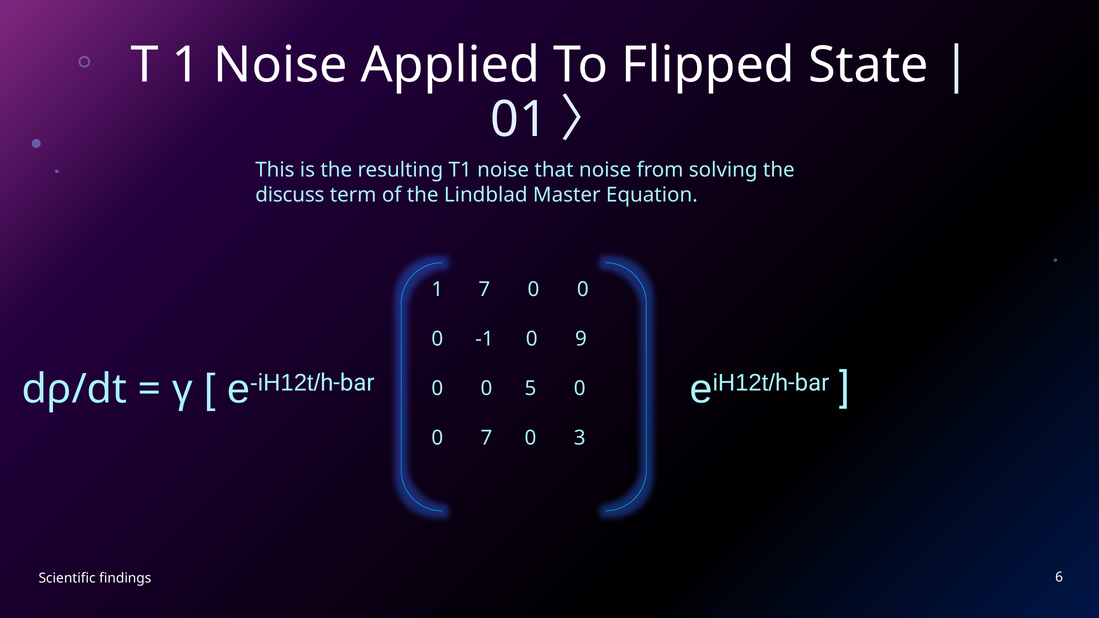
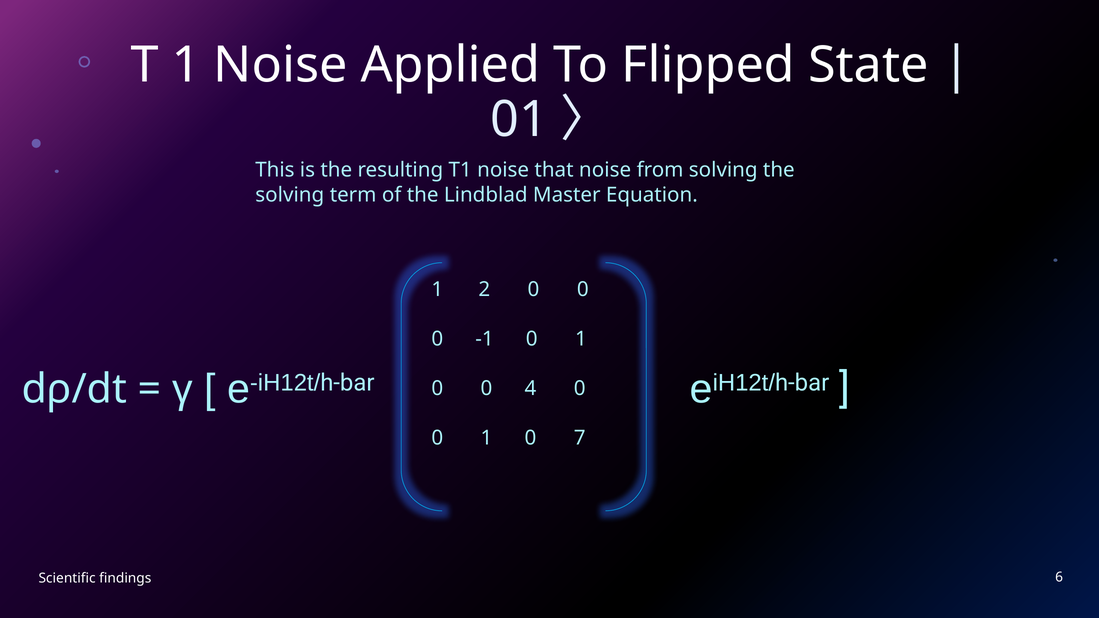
discuss at (290, 195): discuss -> solving
1 7: 7 -> 2
-1 0 9: 9 -> 1
5: 5 -> 4
7 at (487, 438): 7 -> 1
3: 3 -> 7
